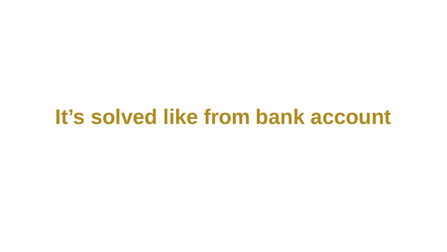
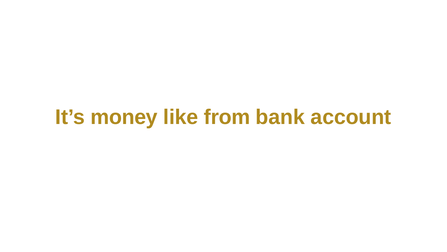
solved: solved -> money
